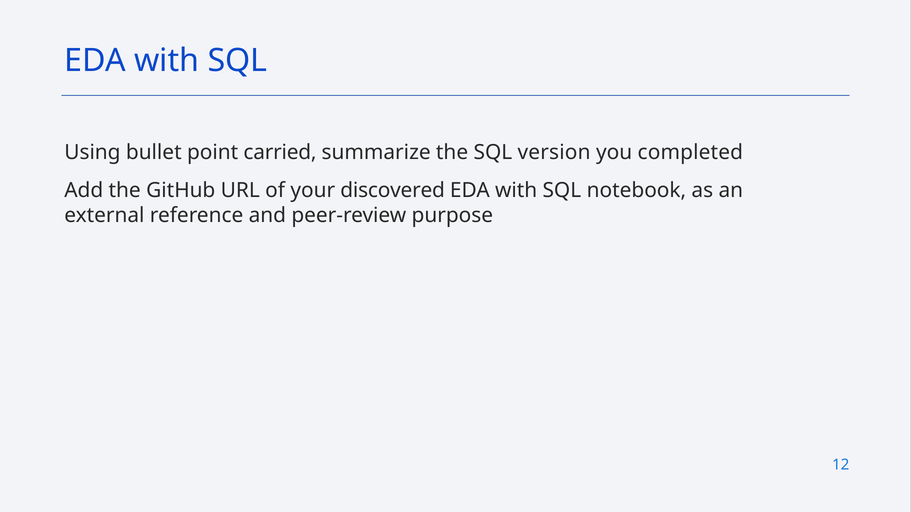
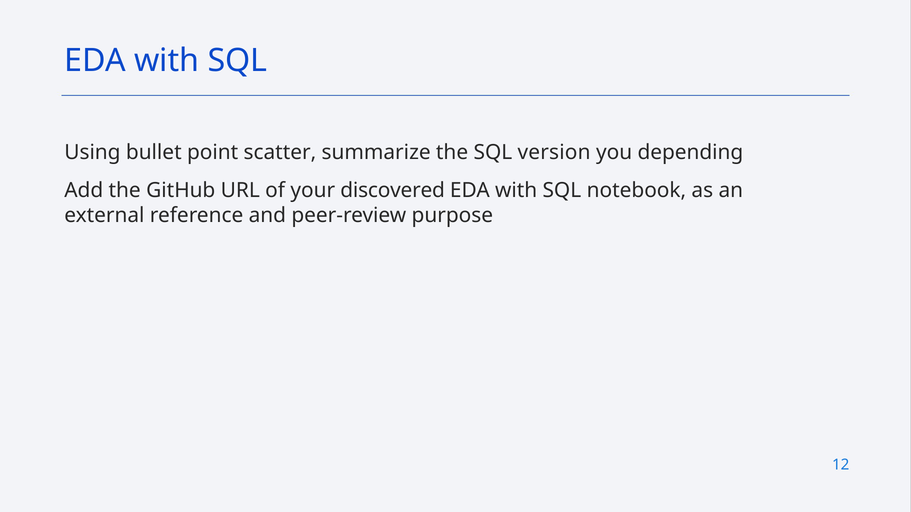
carried: carried -> scatter
completed: completed -> depending
